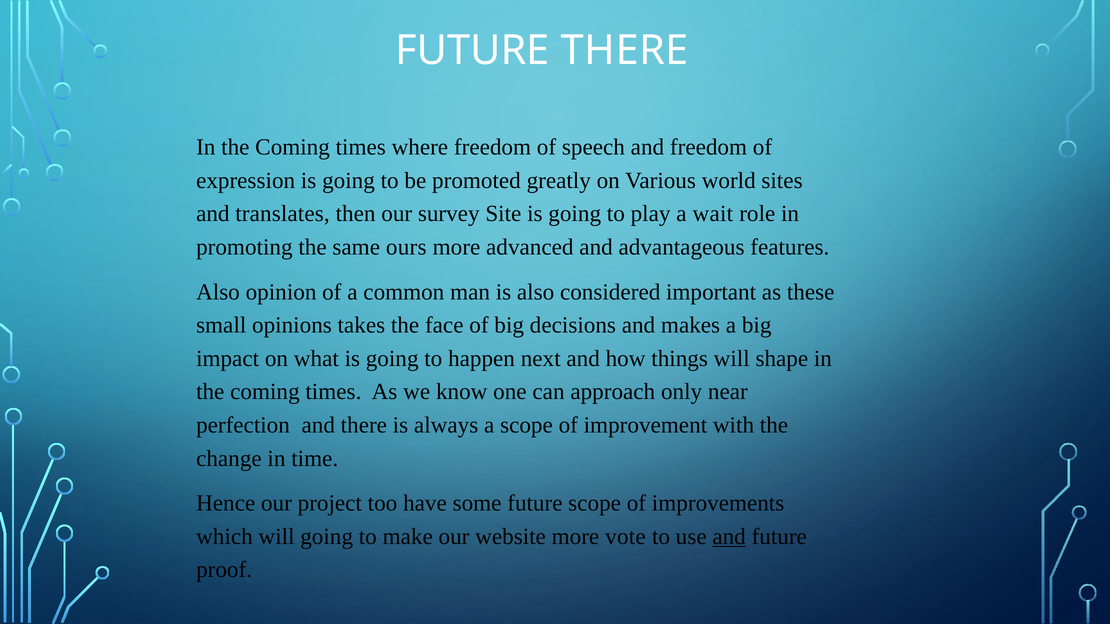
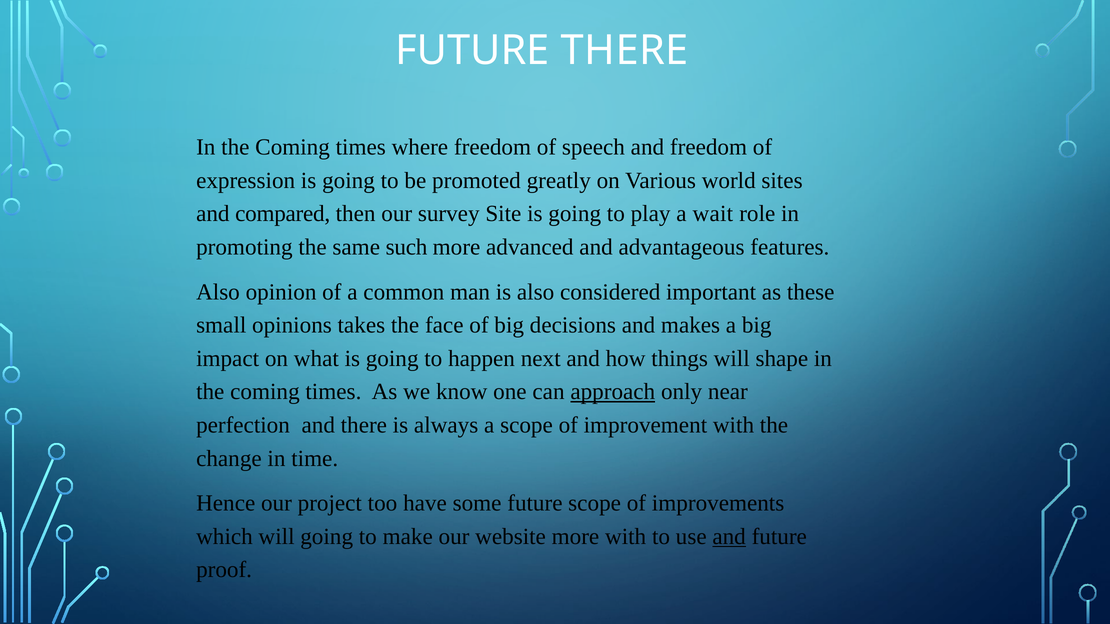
translates: translates -> compared
ours: ours -> such
approach underline: none -> present
more vote: vote -> with
